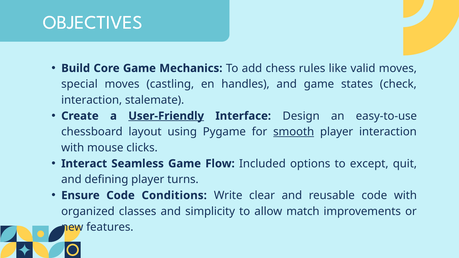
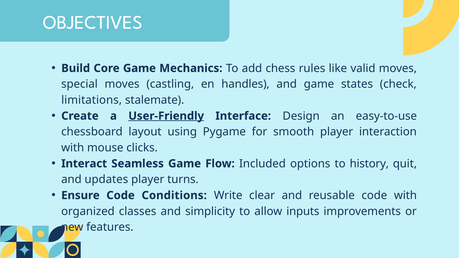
interaction at (92, 100): interaction -> limitations
smooth underline: present -> none
except: except -> history
defining: defining -> updates
match: match -> inputs
